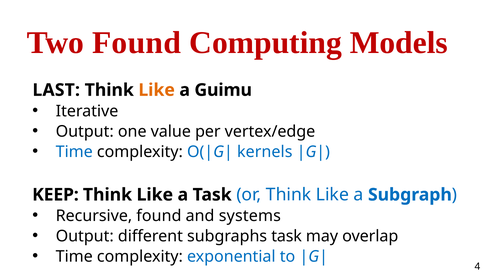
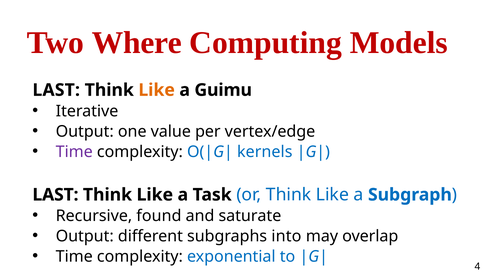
Two Found: Found -> Where
Time at (74, 152) colour: blue -> purple
KEEP at (55, 194): KEEP -> LAST
systems: systems -> saturate
subgraphs task: task -> into
